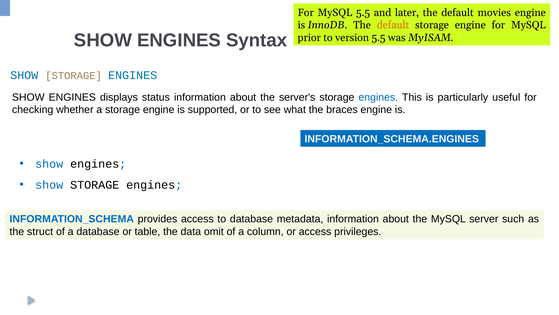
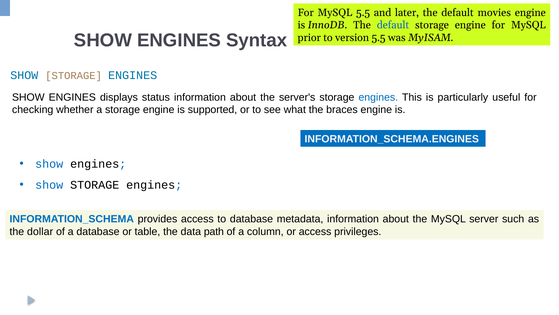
default at (393, 25) colour: orange -> blue
struct: struct -> dollar
omit: omit -> path
